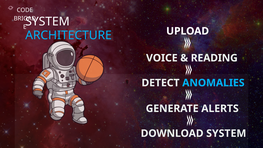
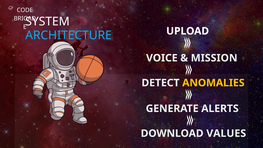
READING: READING -> MISSION
ANOMALIES colour: light blue -> yellow
DOWNLOAD SYSTEM: SYSTEM -> VALUES
